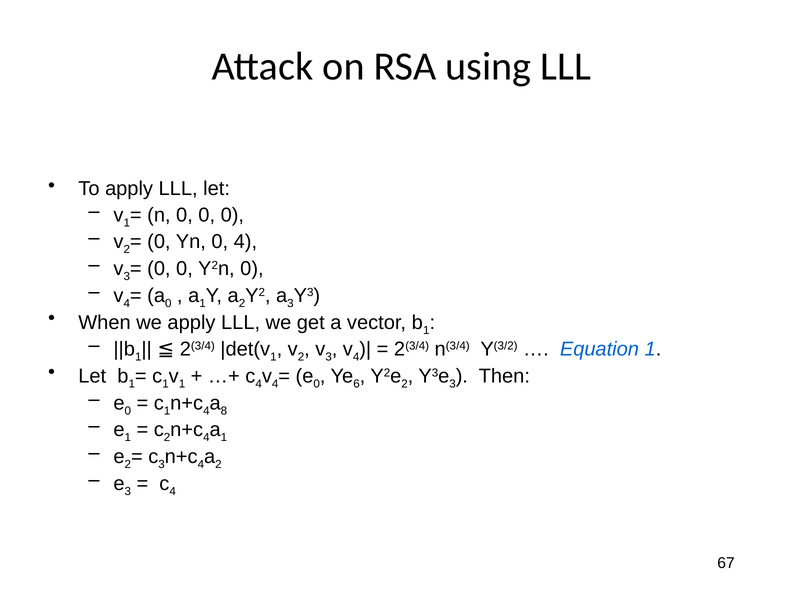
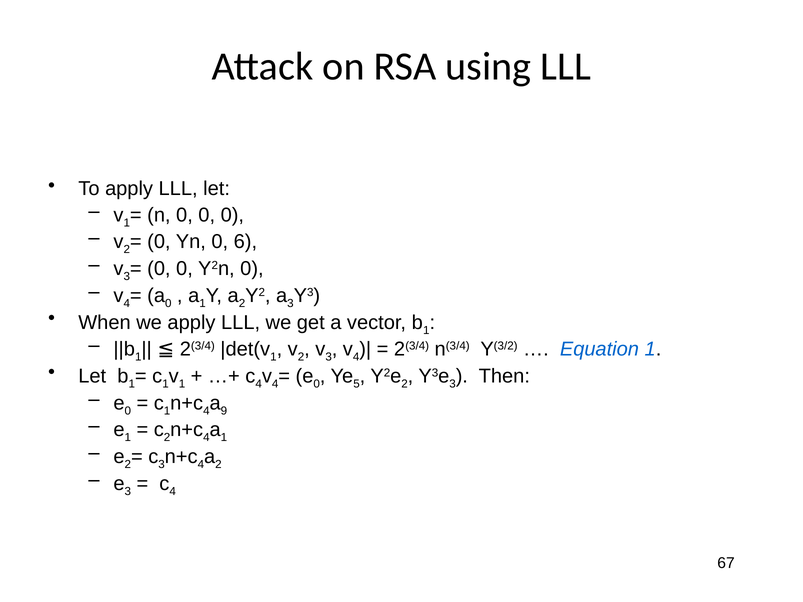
0 4: 4 -> 6
6: 6 -> 5
8: 8 -> 9
